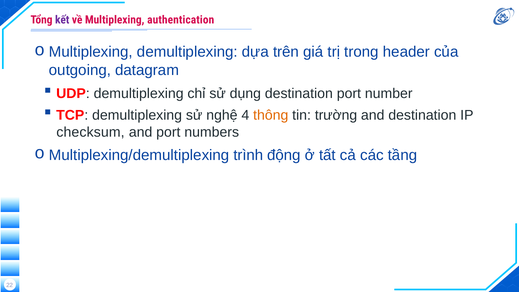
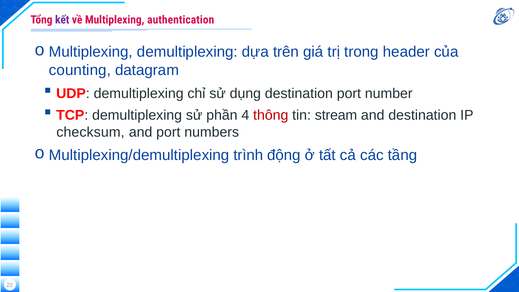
outgoing: outgoing -> counting
nghệ: nghệ -> phần
thông colour: orange -> red
trường: trường -> stream
